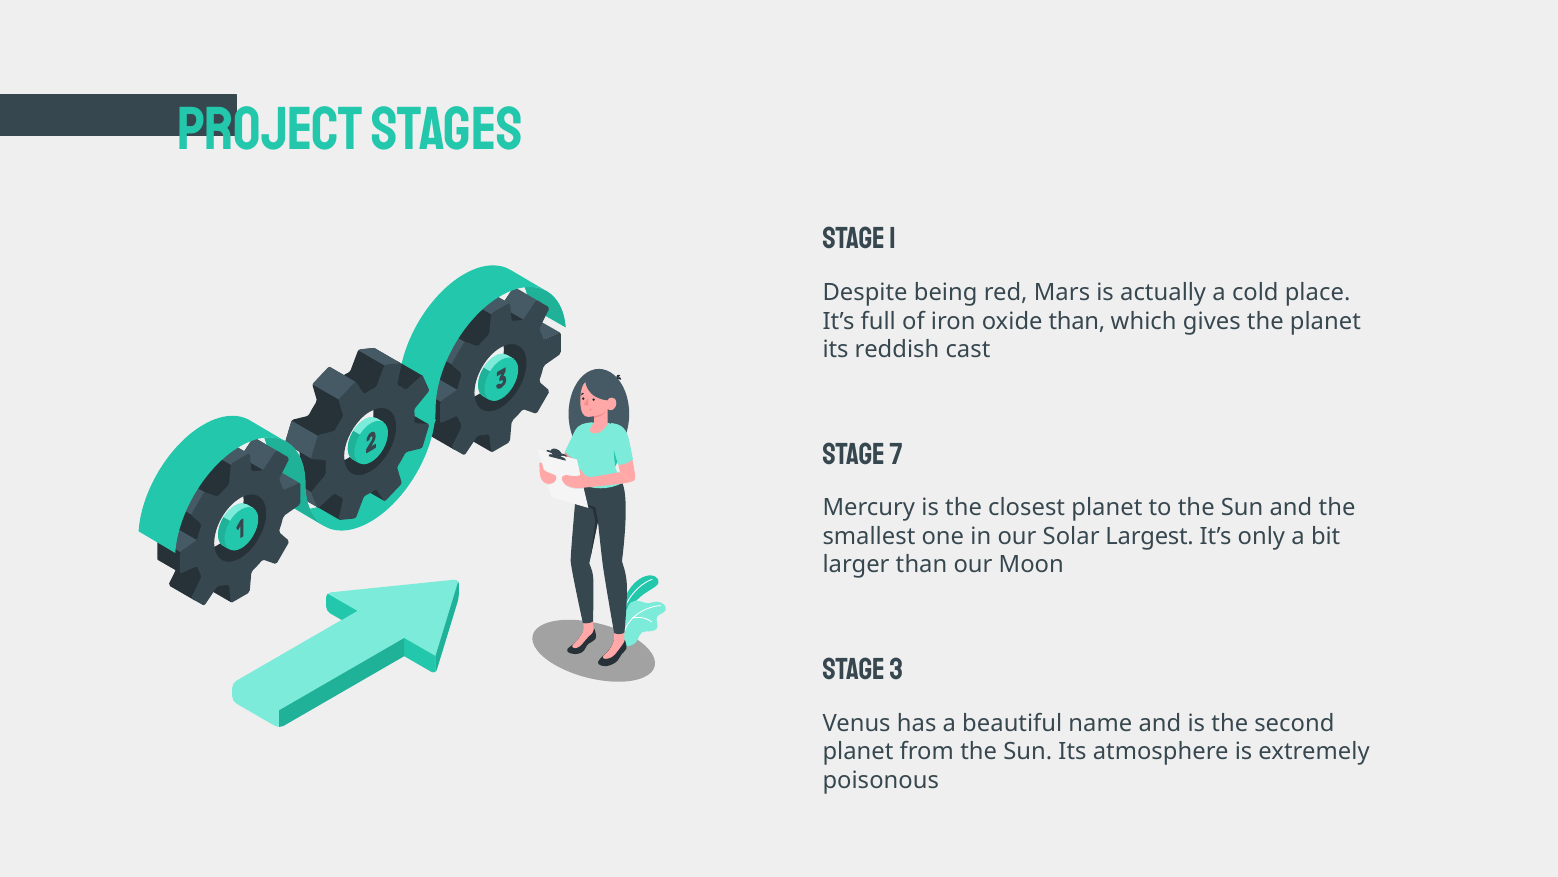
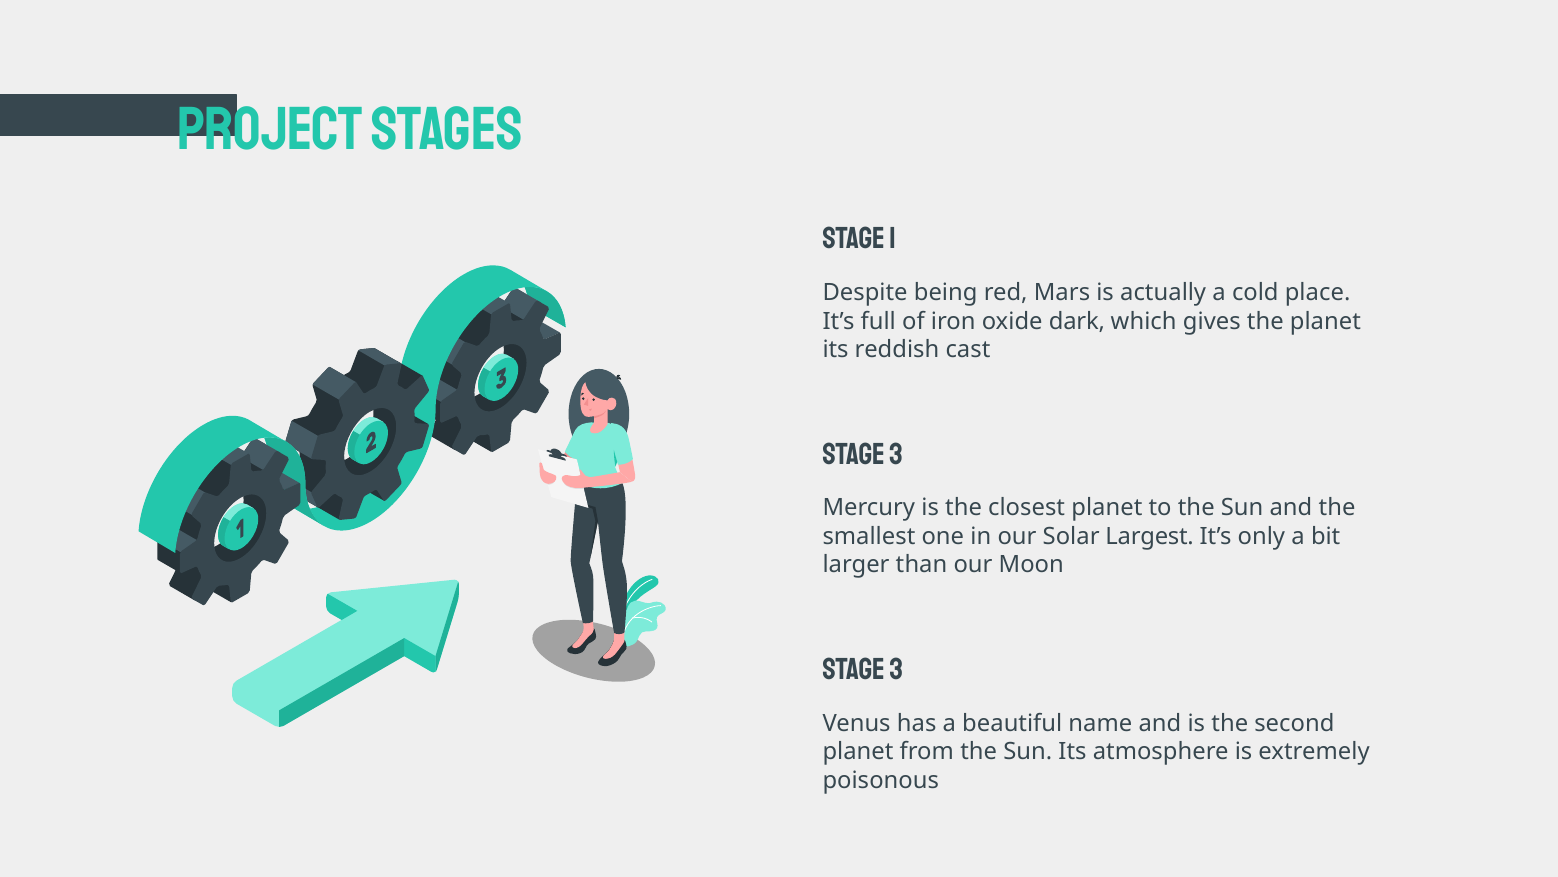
oxide than: than -> dark
7 at (896, 454): 7 -> 3
